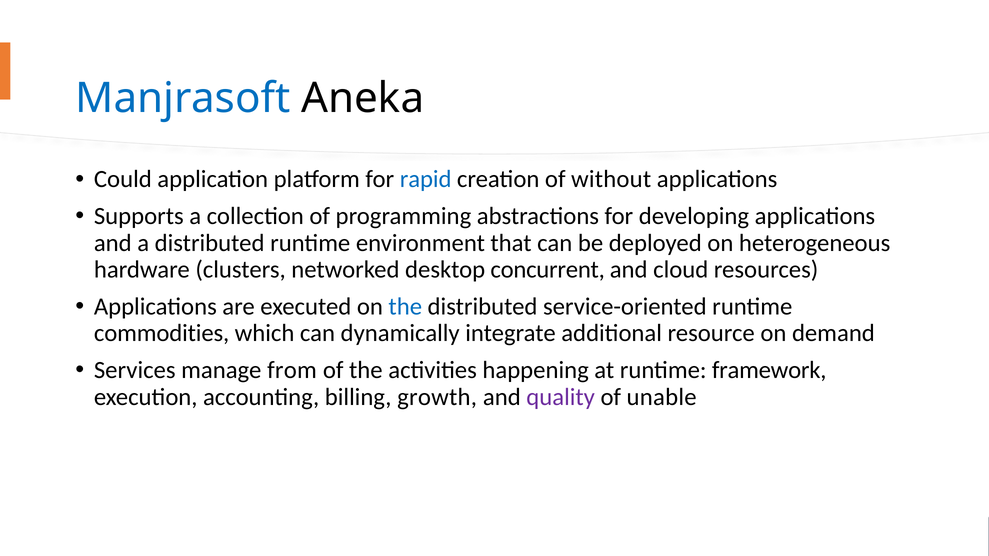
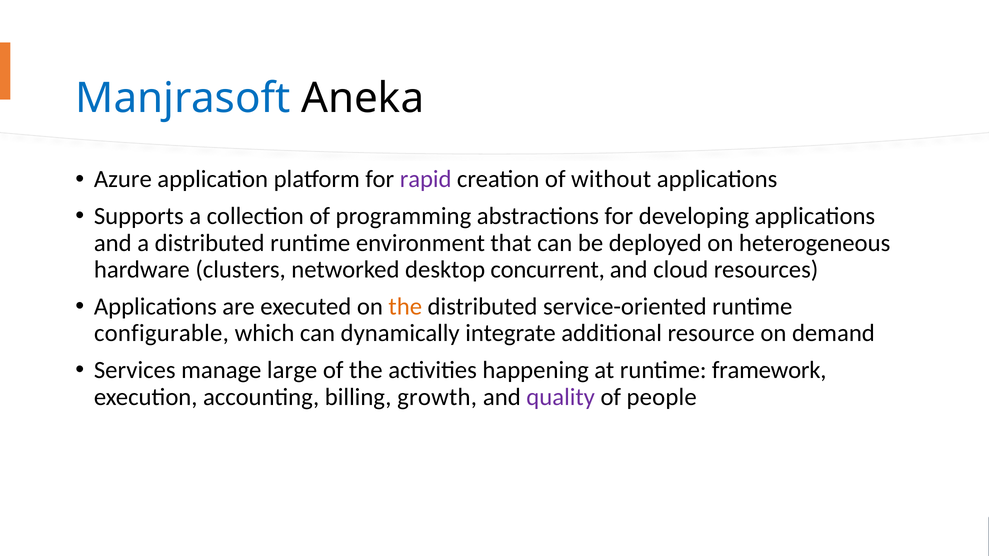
Could: Could -> Azure
rapid colour: blue -> purple
the at (405, 307) colour: blue -> orange
commodities: commodities -> configurable
from: from -> large
unable: unable -> people
